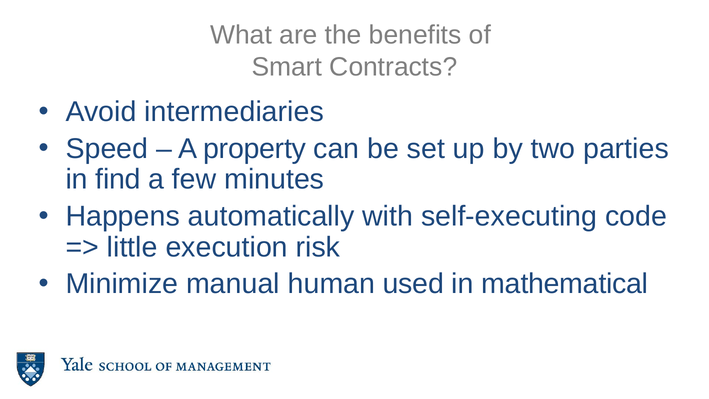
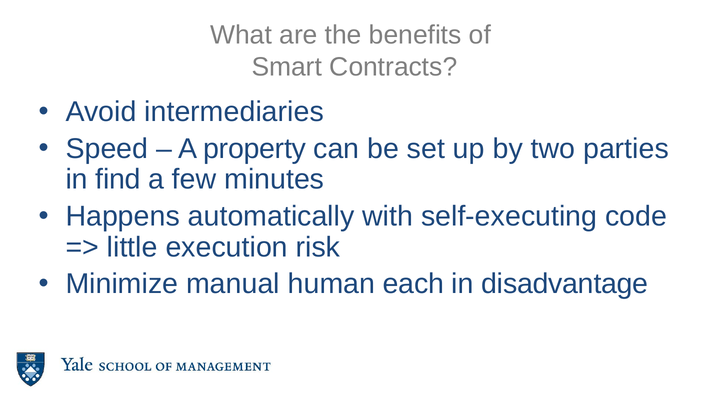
used: used -> each
mathematical: mathematical -> disadvantage
